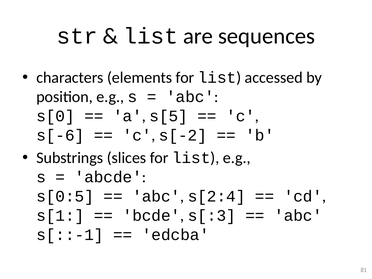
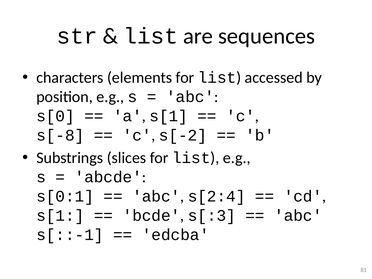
a s[5: s[5 -> s[1
s[-6: s[-6 -> s[-8
s[0:5: s[0:5 -> s[0:1
